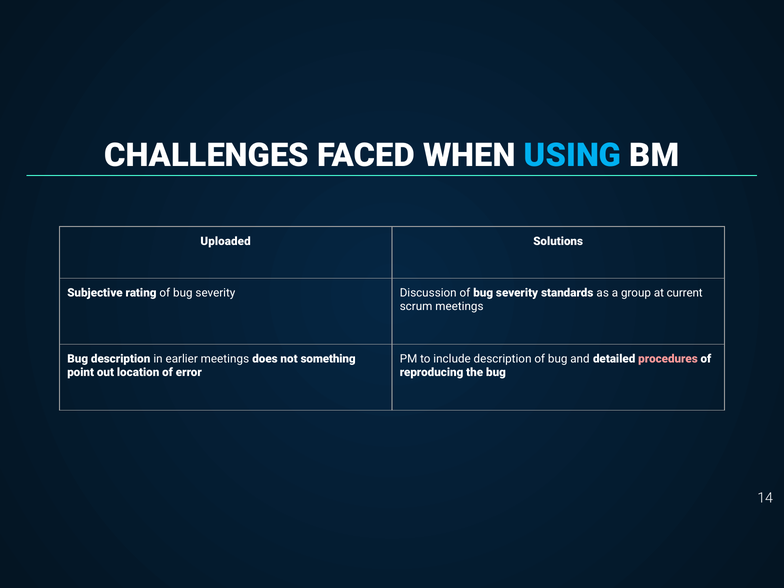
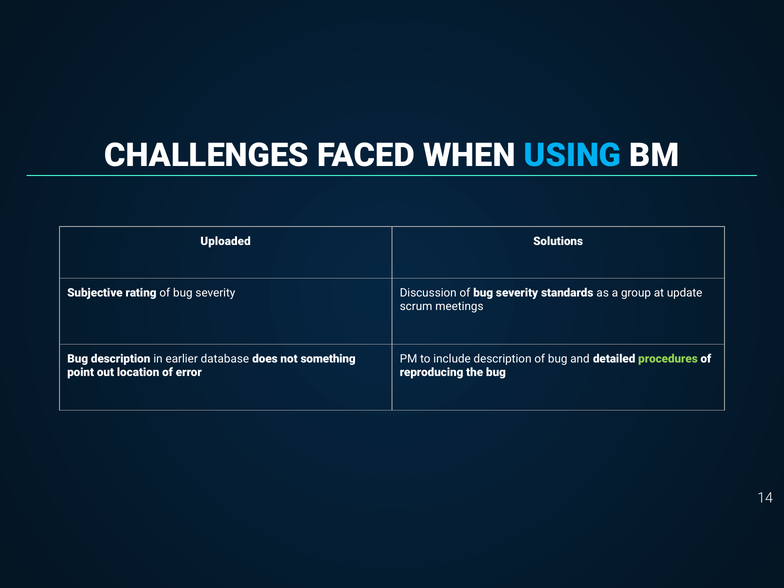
current: current -> update
procedures colour: pink -> light green
earlier meetings: meetings -> database
